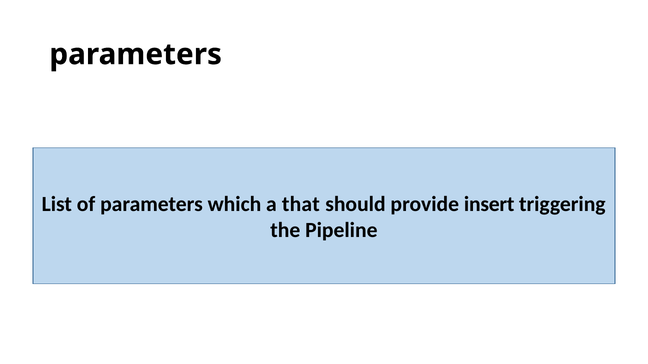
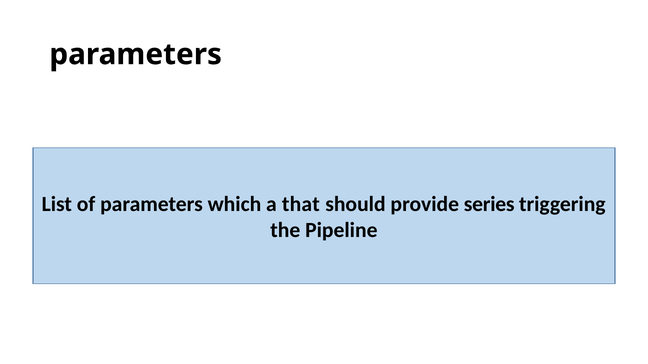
insert: insert -> series
